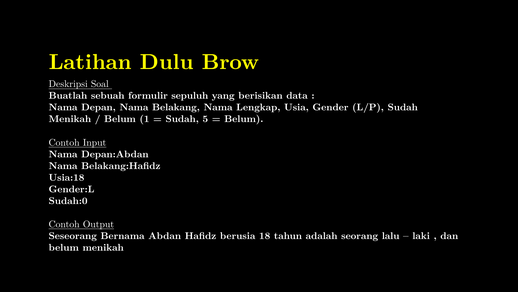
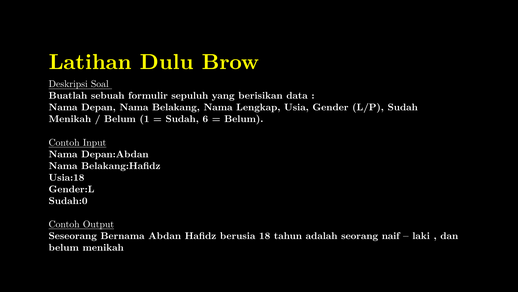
5: 5 -> 6
lalu: lalu -> naif
